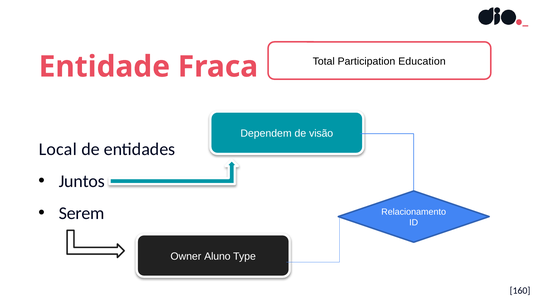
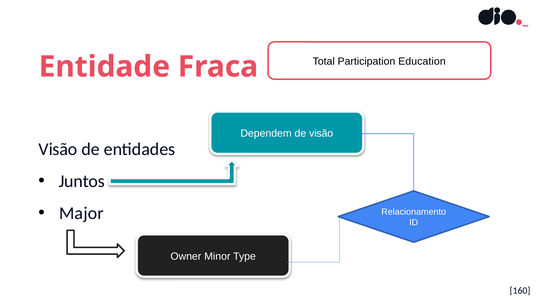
Local at (58, 150): Local -> Visão
Serem: Serem -> Major
Aluno: Aluno -> Minor
